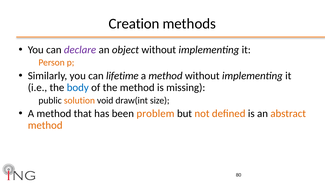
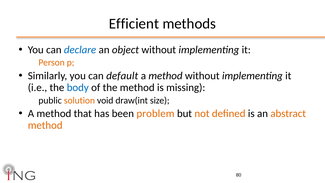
Creation: Creation -> Efficient
declare colour: purple -> blue
lifetime: lifetime -> default
